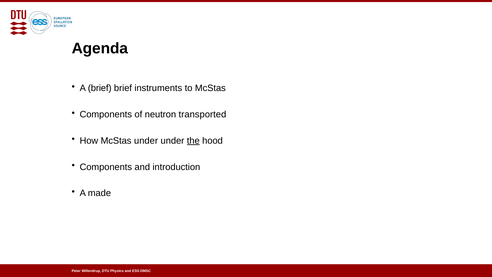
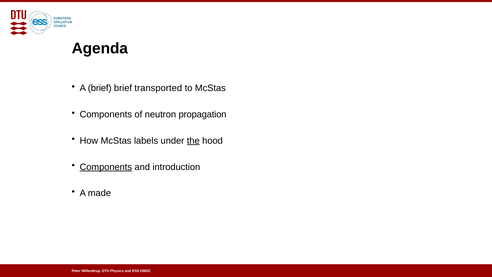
instruments: instruments -> transported
transported: transported -> propagation
McStas under: under -> labels
Components at (106, 167) underline: none -> present
